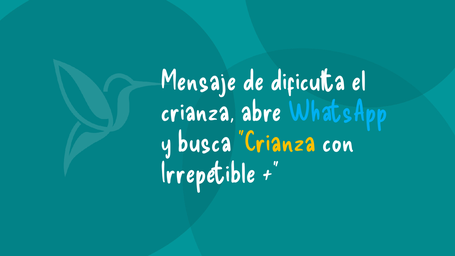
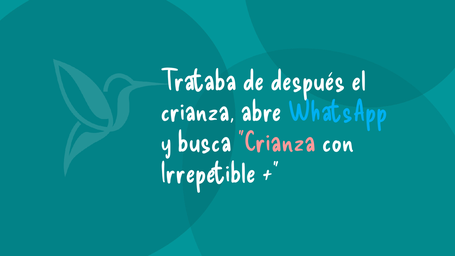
Mensaje: Mensaje -> Trataba
dificulta: dificulta -> después
Crianza at (277, 143) colour: yellow -> pink
